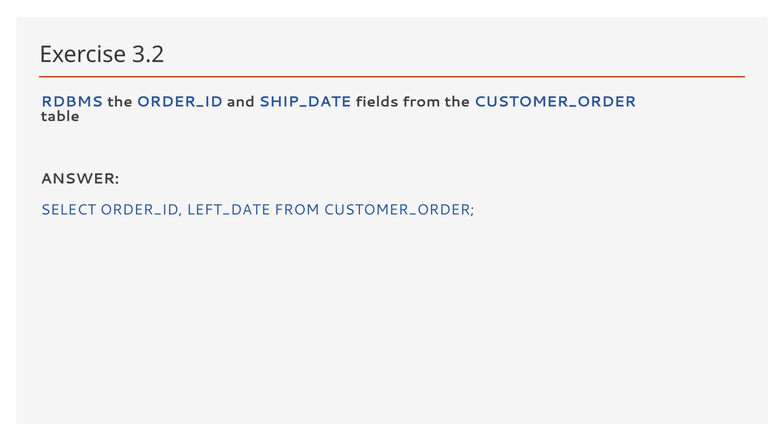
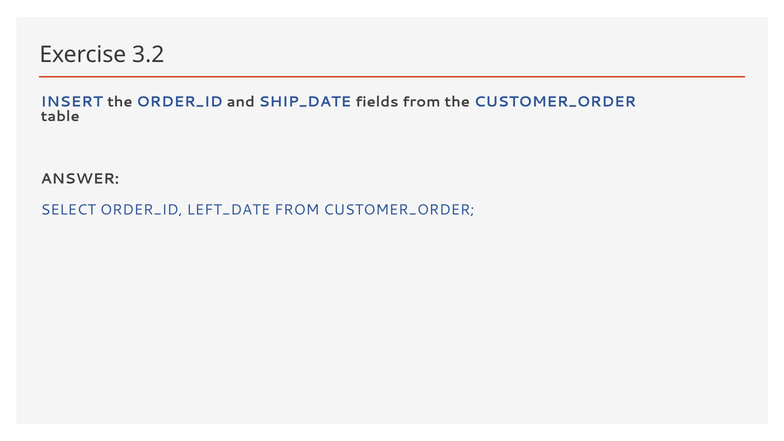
RDBMS: RDBMS -> INSERT
